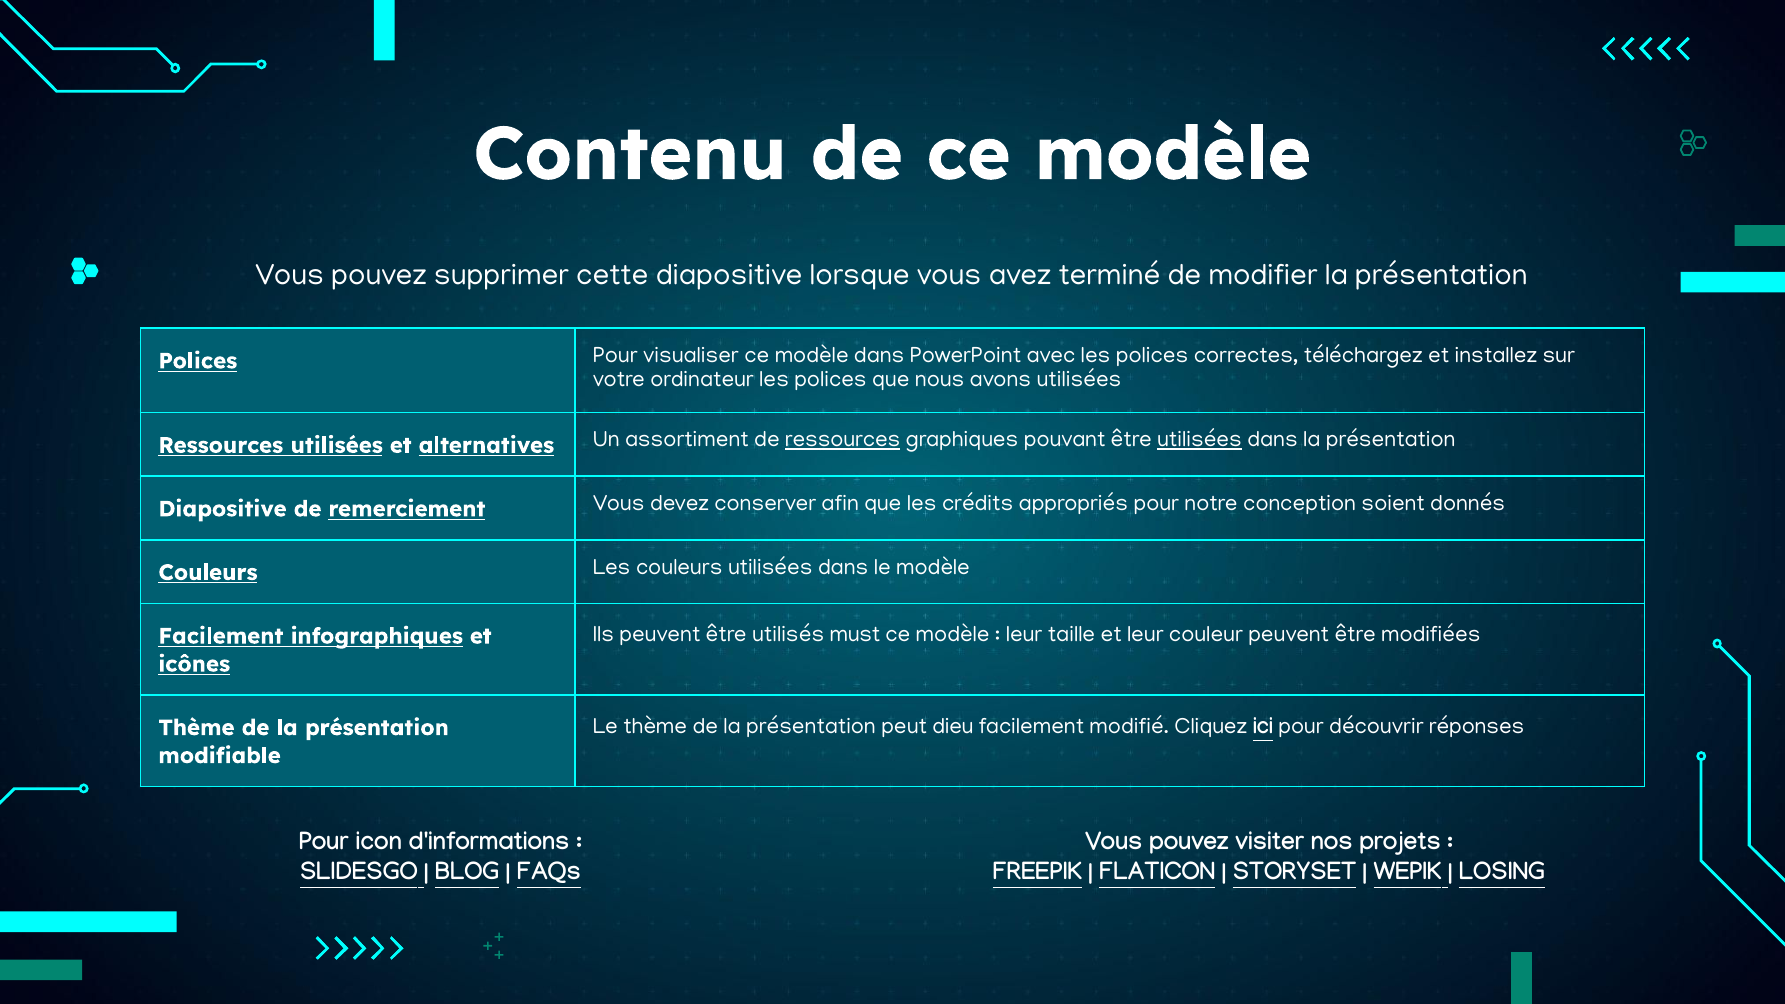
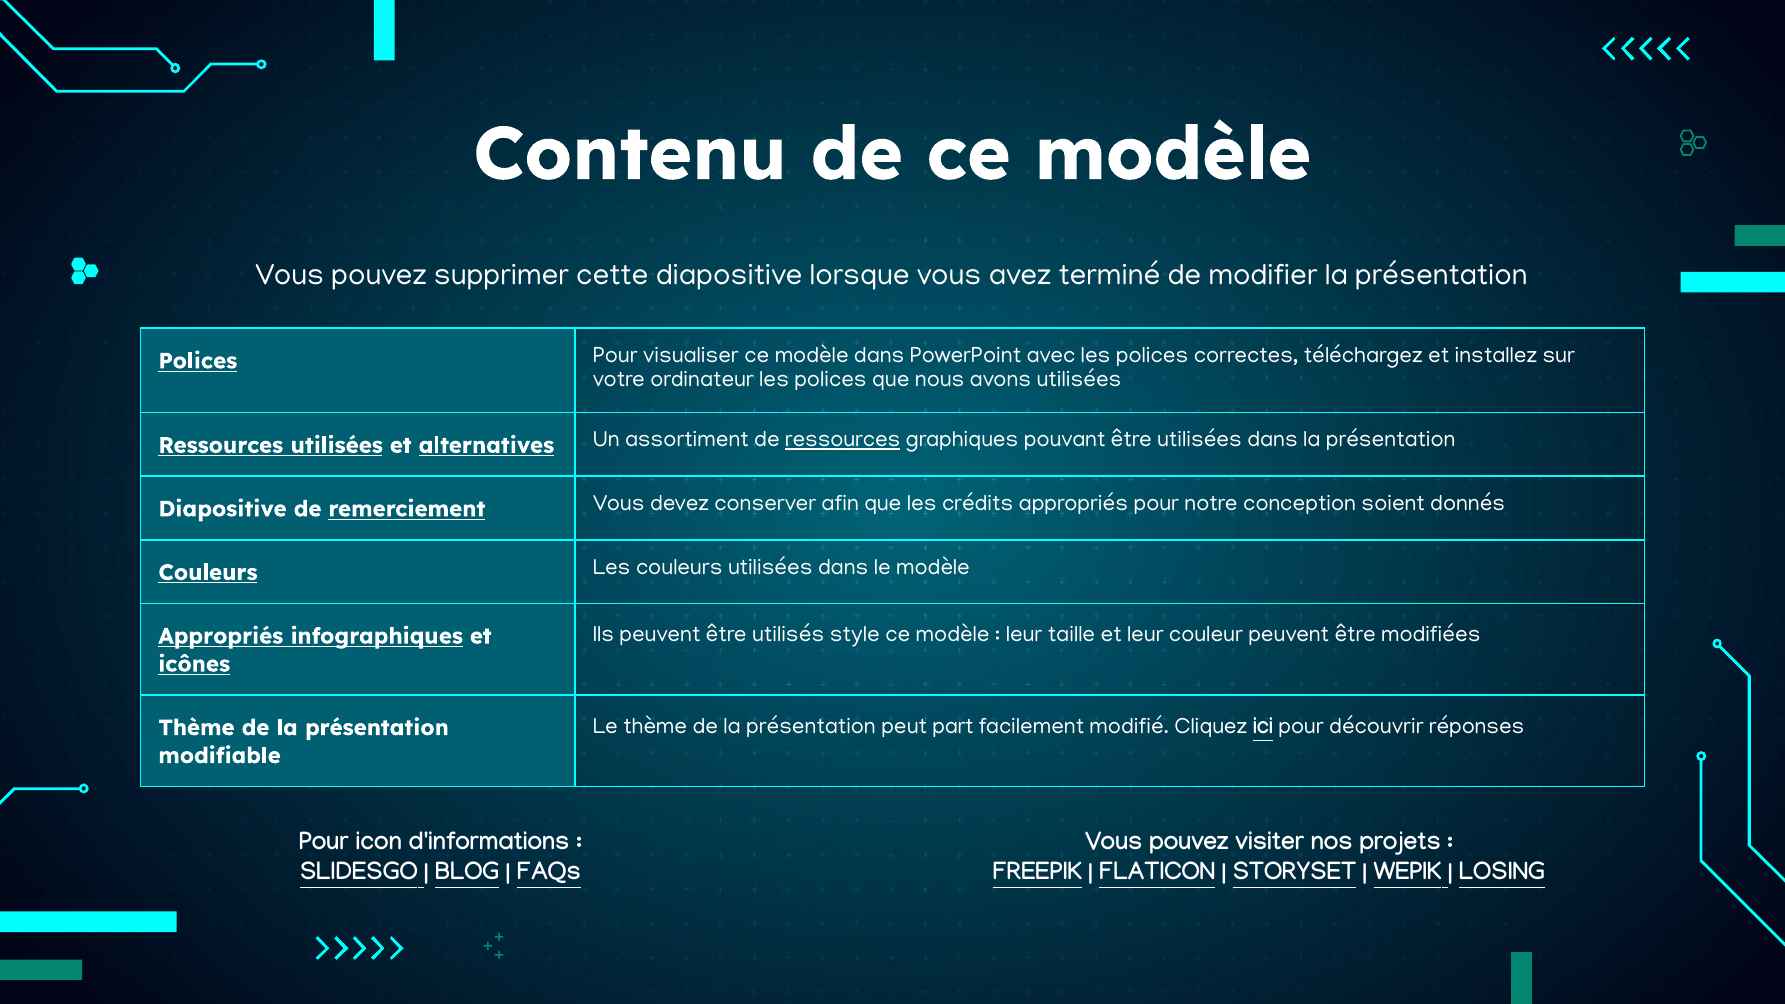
utilisées at (1200, 440) underline: present -> none
Facilement at (221, 636): Facilement -> Appropriés
must: must -> style
dieu: dieu -> part
